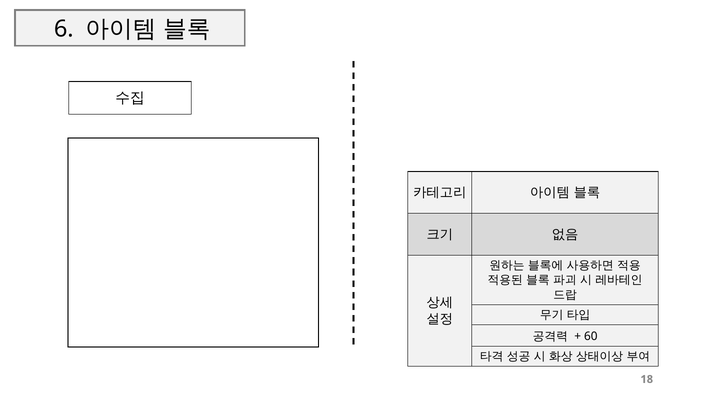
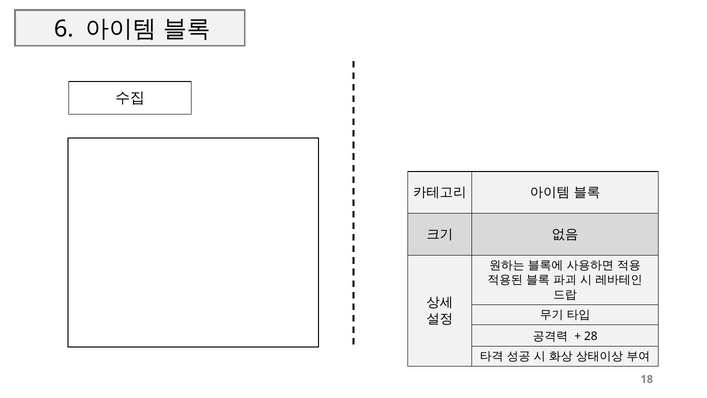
60: 60 -> 28
